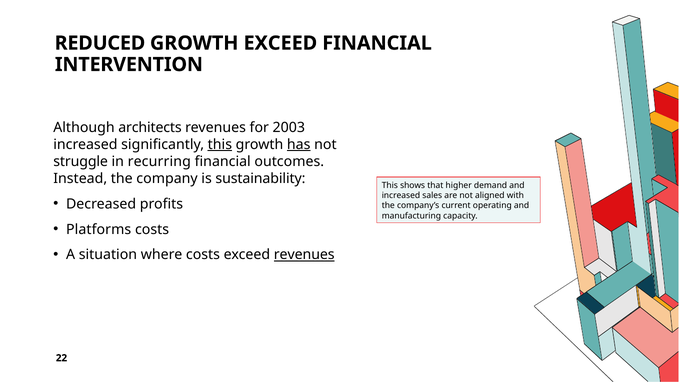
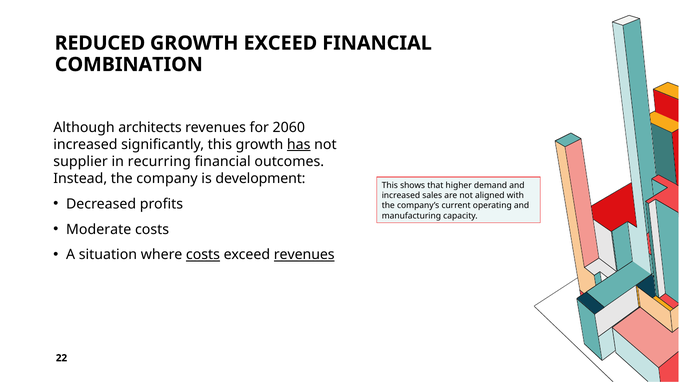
INTERVENTION: INTERVENTION -> COMBINATION
2003: 2003 -> 2060
this at (220, 144) underline: present -> none
struggle: struggle -> supplier
sustainability: sustainability -> development
Platforms: Platforms -> Moderate
costs at (203, 255) underline: none -> present
